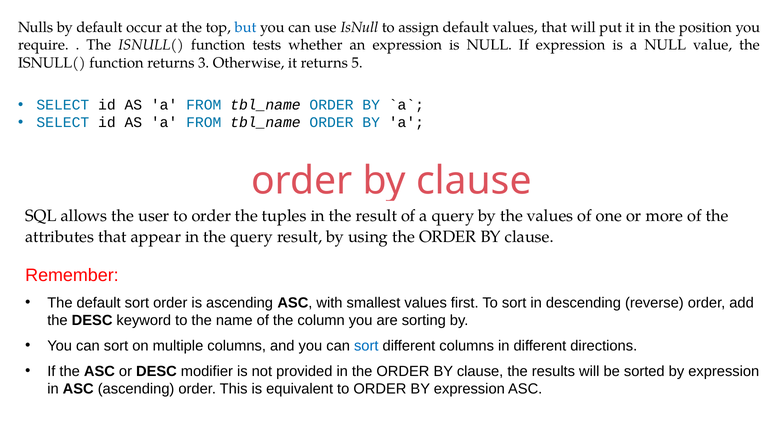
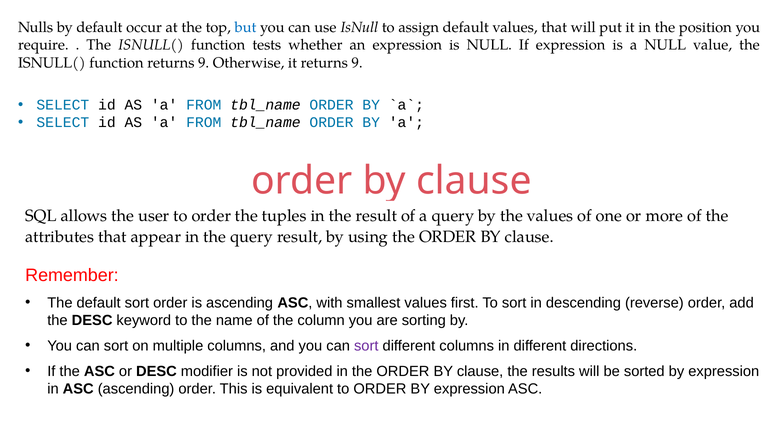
function returns 3: 3 -> 9
it returns 5: 5 -> 9
sort at (366, 345) colour: blue -> purple
